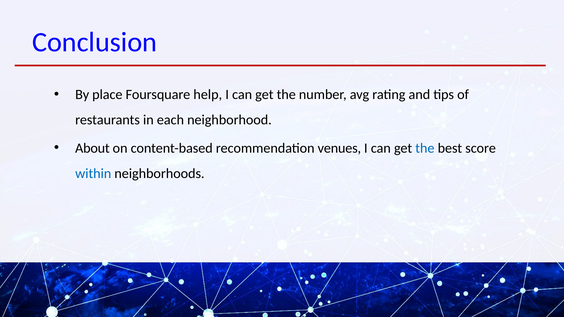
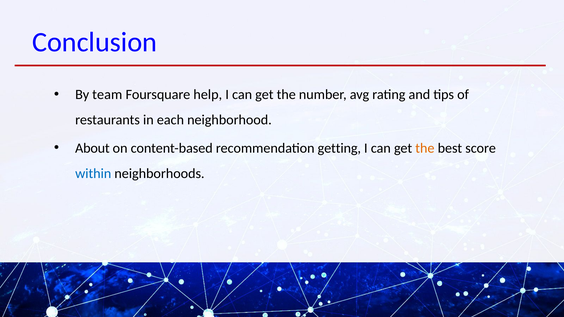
place: place -> team
venues: venues -> getting
the at (425, 148) colour: blue -> orange
